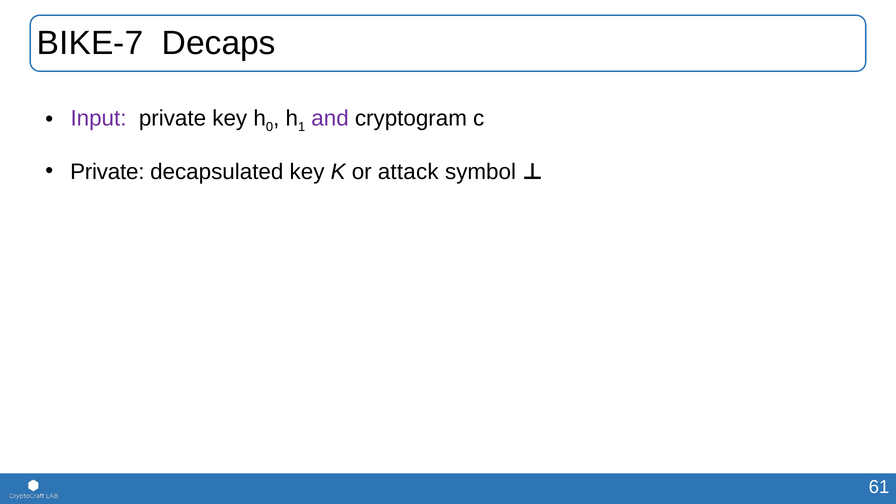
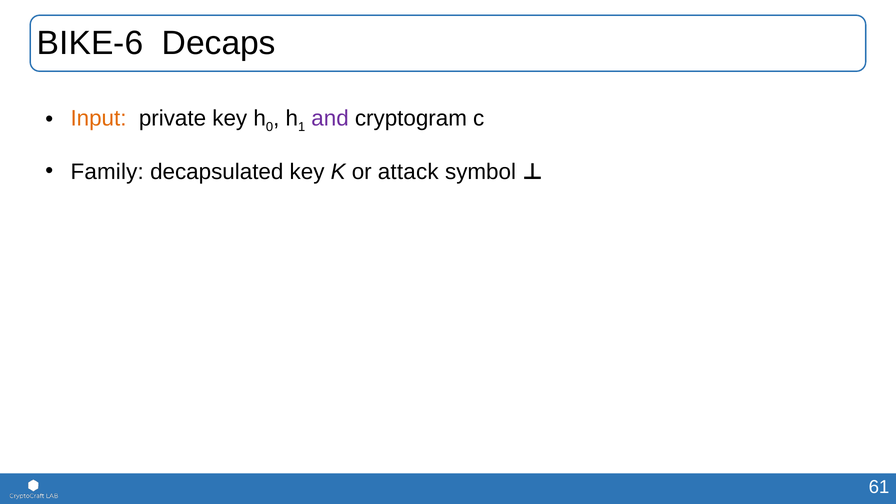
BIKE-7: BIKE-7 -> BIKE-6
Input colour: purple -> orange
Private at (107, 172): Private -> Family
